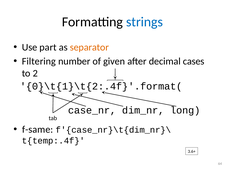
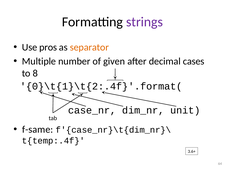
strings colour: blue -> purple
part: part -> pros
Filtering: Filtering -> Multiple
2: 2 -> 8
long: long -> unit
